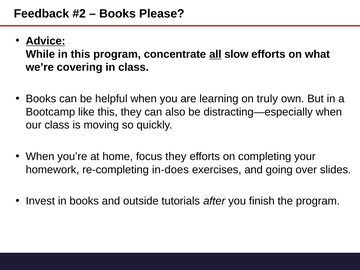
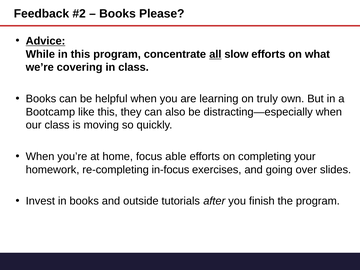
focus they: they -> able
in-does: in-does -> in-focus
